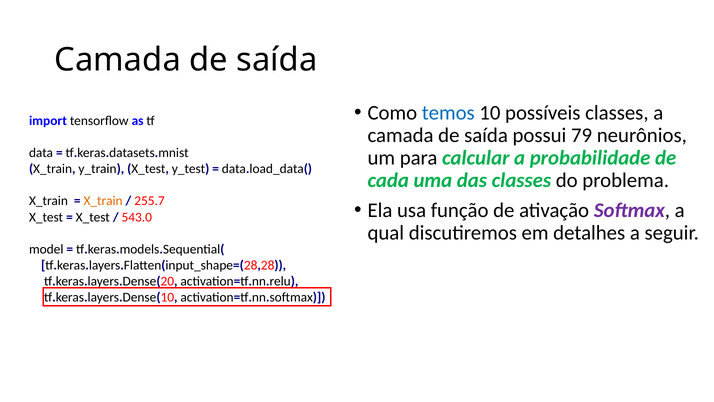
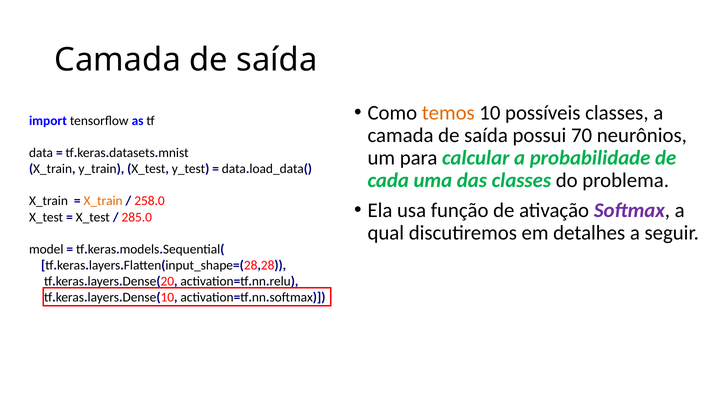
temos colour: blue -> orange
79: 79 -> 70
255.7: 255.7 -> 258.0
543.0: 543.0 -> 285.0
